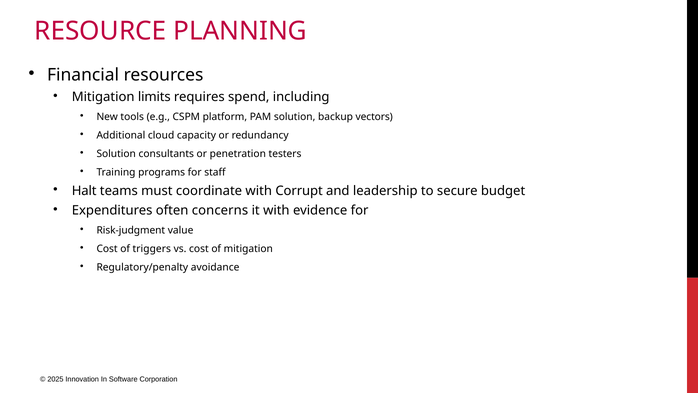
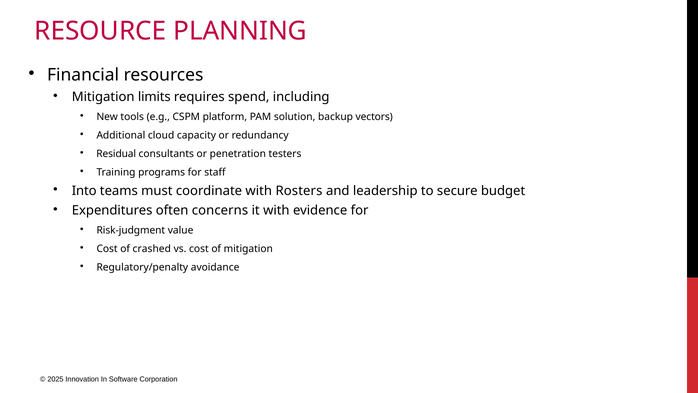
Solution at (116, 154): Solution -> Residual
Halt: Halt -> Into
Corrupt: Corrupt -> Rosters
triggers: triggers -> crashed
